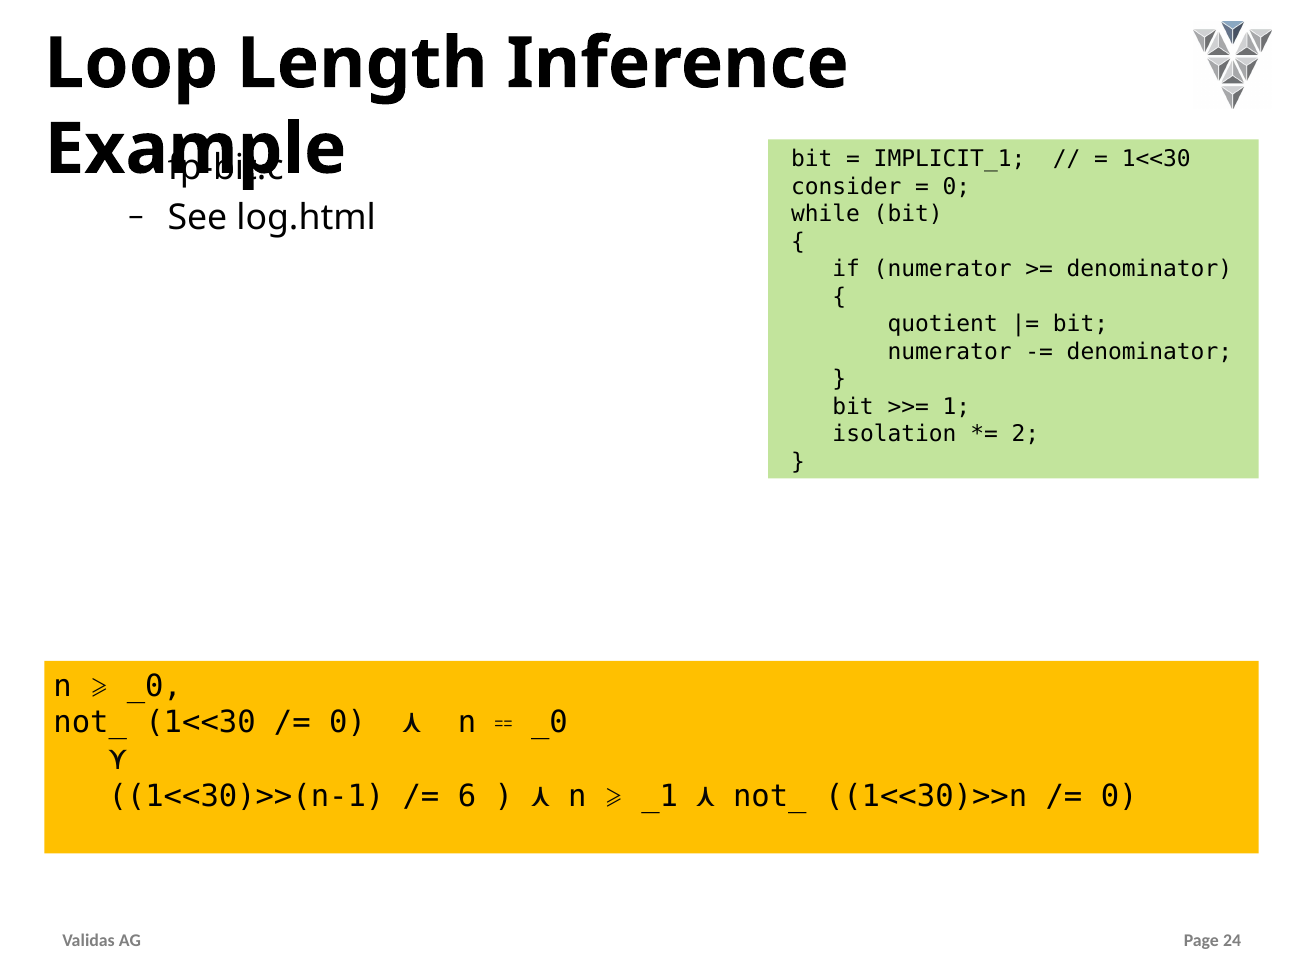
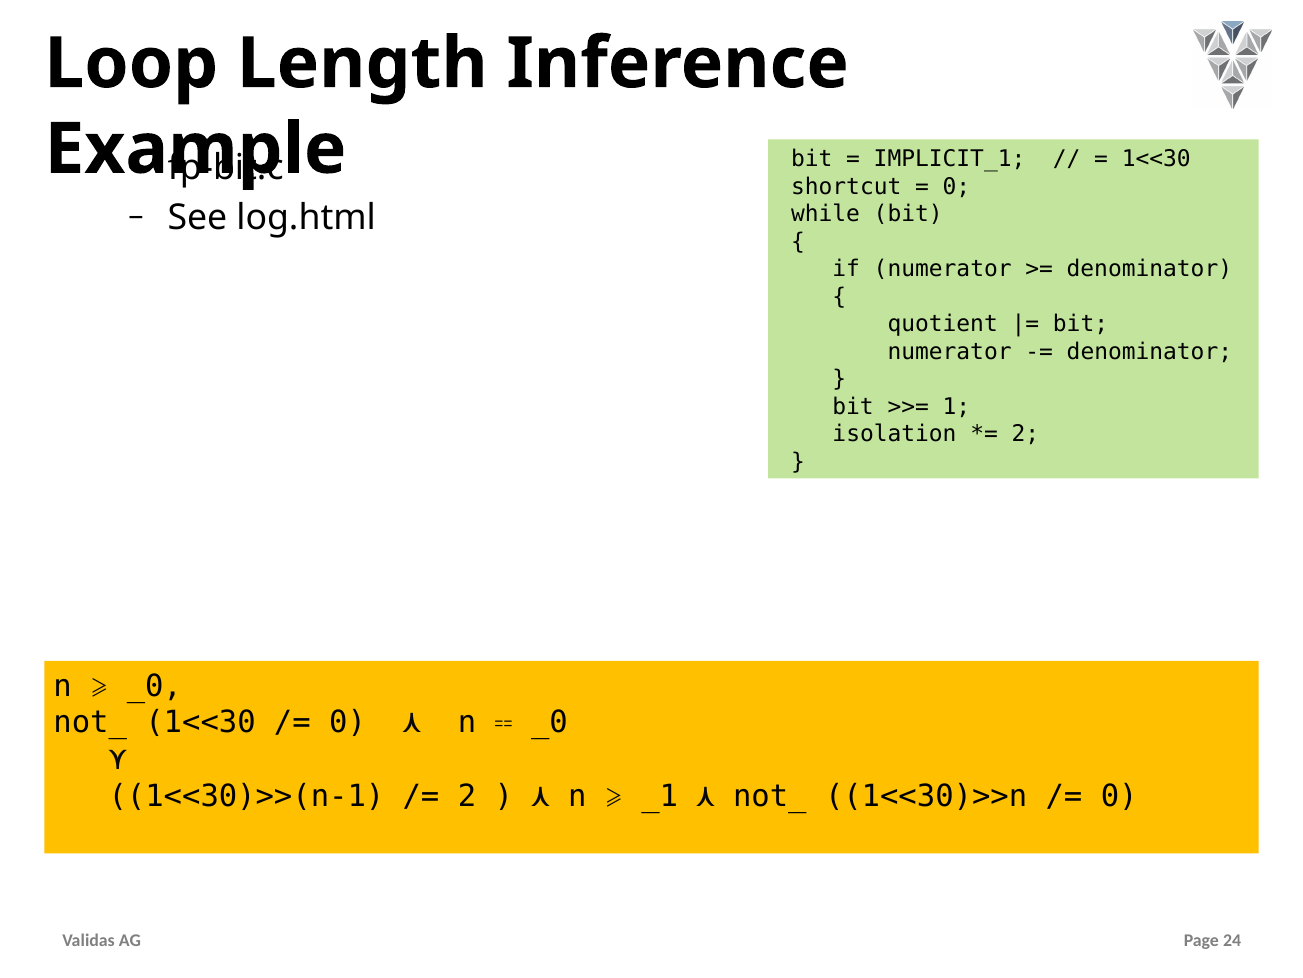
consider: consider -> shortcut
6 at (467, 795): 6 -> 2
